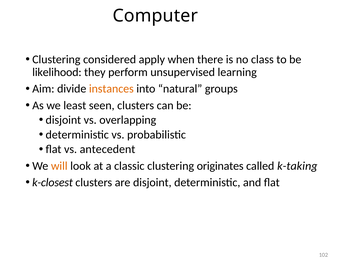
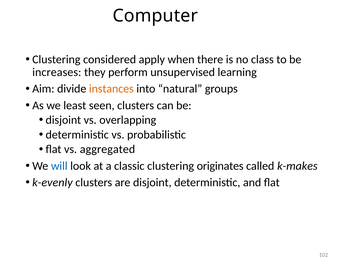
likelihood: likelihood -> increases
antecedent: antecedent -> aggregated
will colour: orange -> blue
k-taking: k-taking -> k-makes
k-closest: k-closest -> k-evenly
